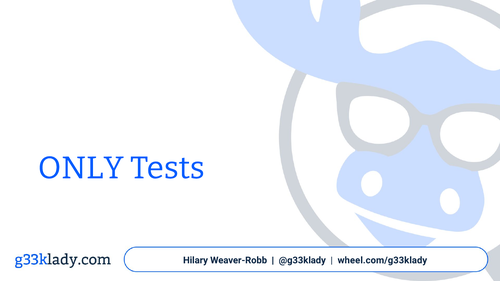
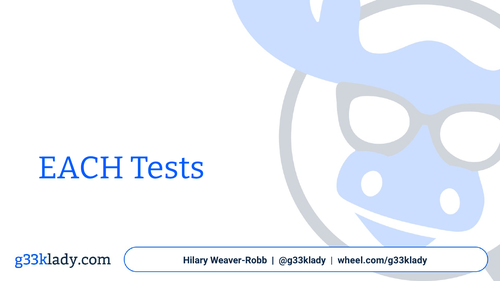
ONLY: ONLY -> EACH
